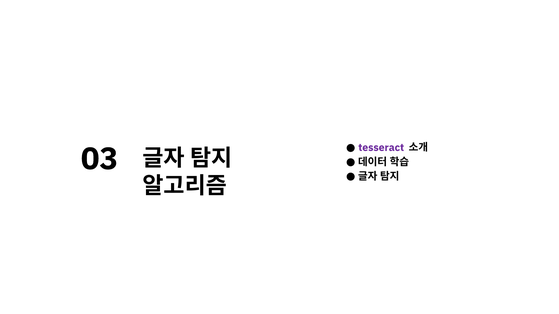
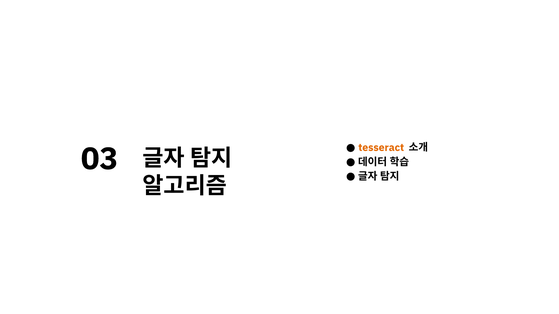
tesseract colour: purple -> orange
